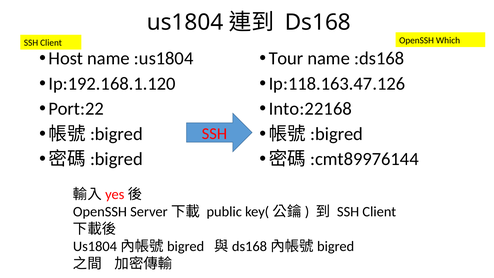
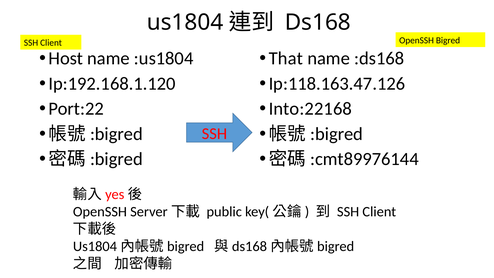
Which: Which -> Bigred
Tour: Tour -> That
